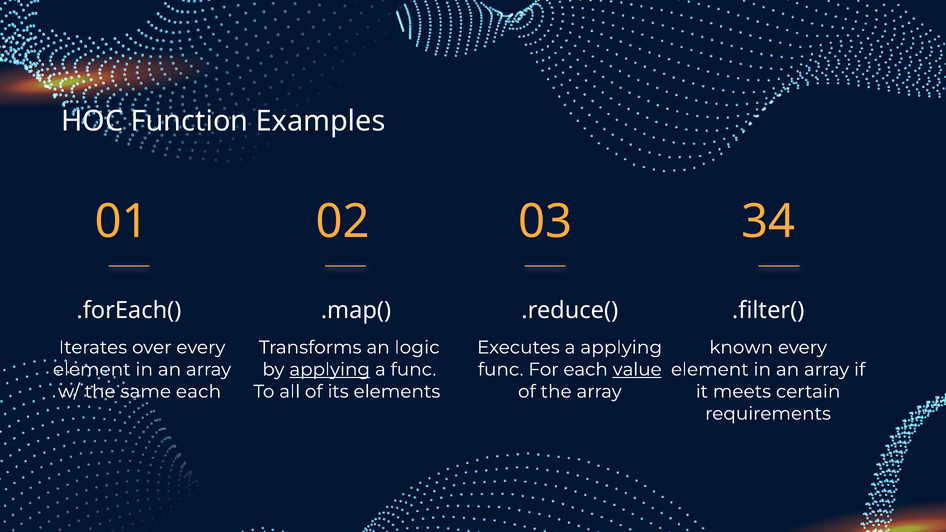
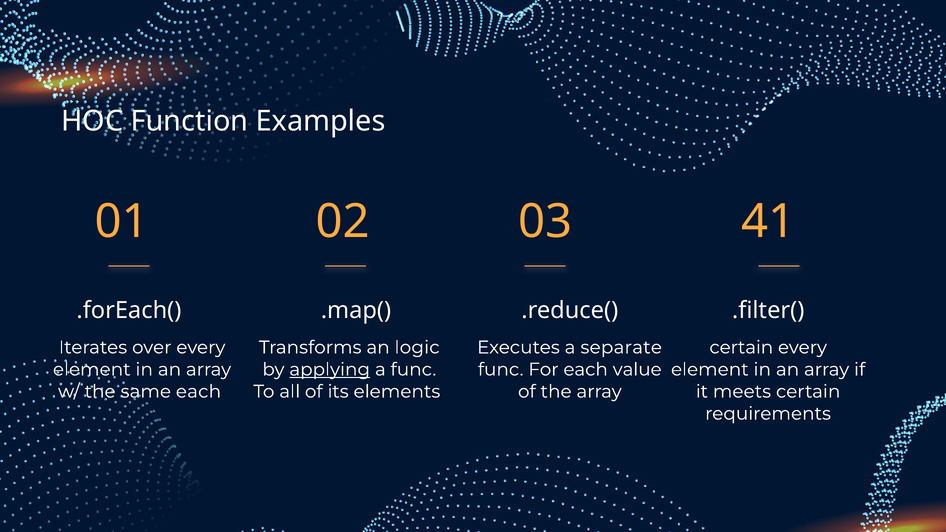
34: 34 -> 41
a applying: applying -> separate
known at (741, 347): known -> certain
value underline: present -> none
